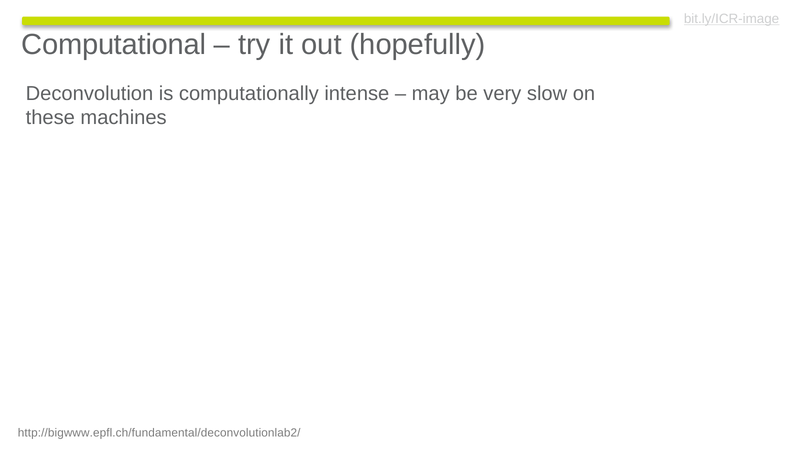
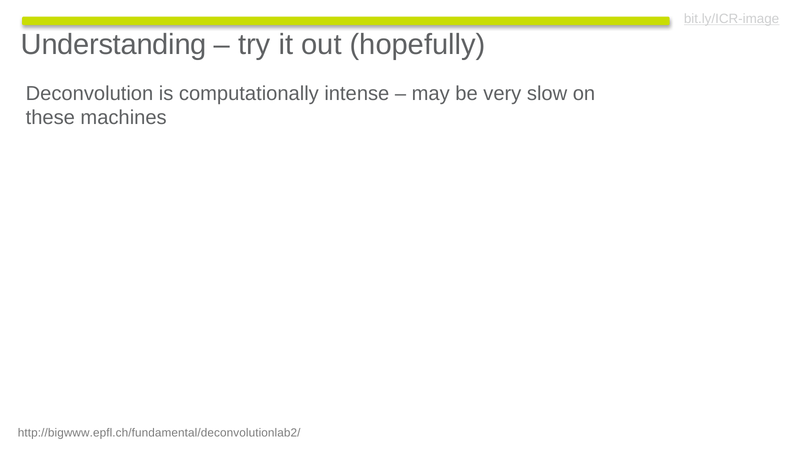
Computational: Computational -> Understanding
